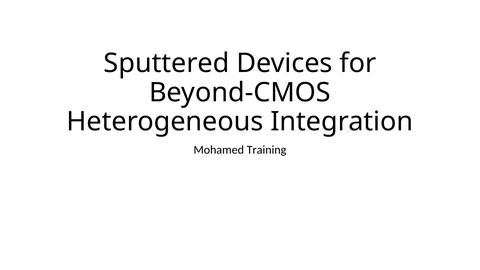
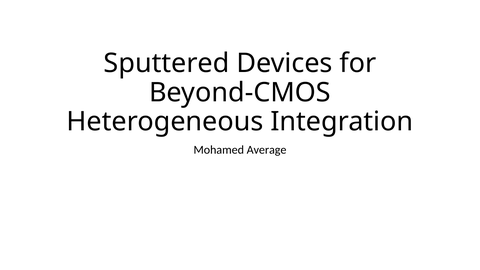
Training: Training -> Average
